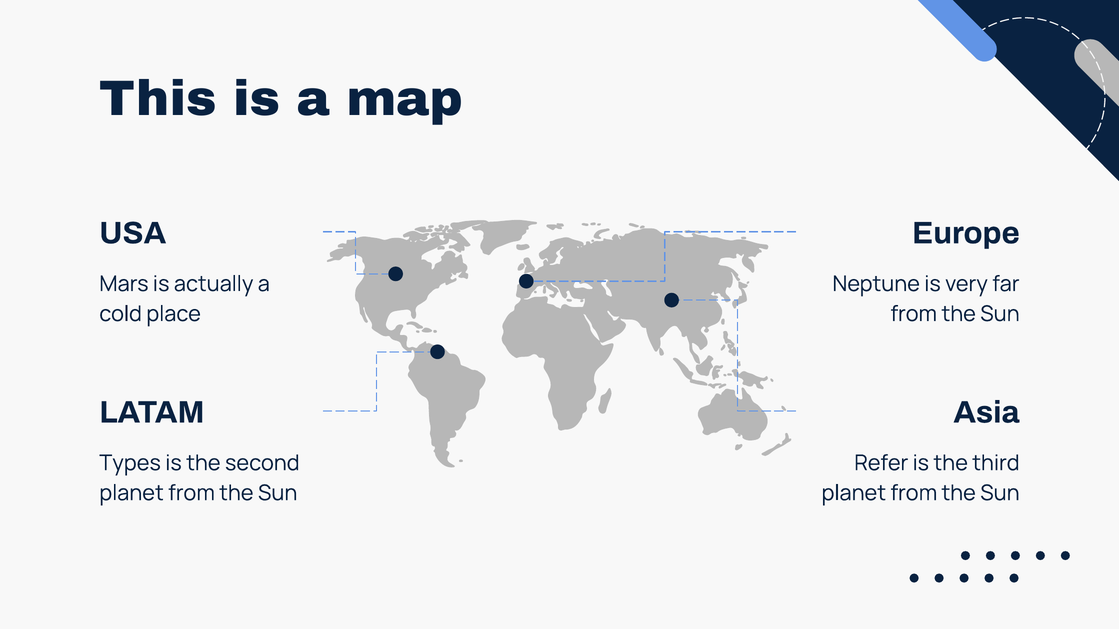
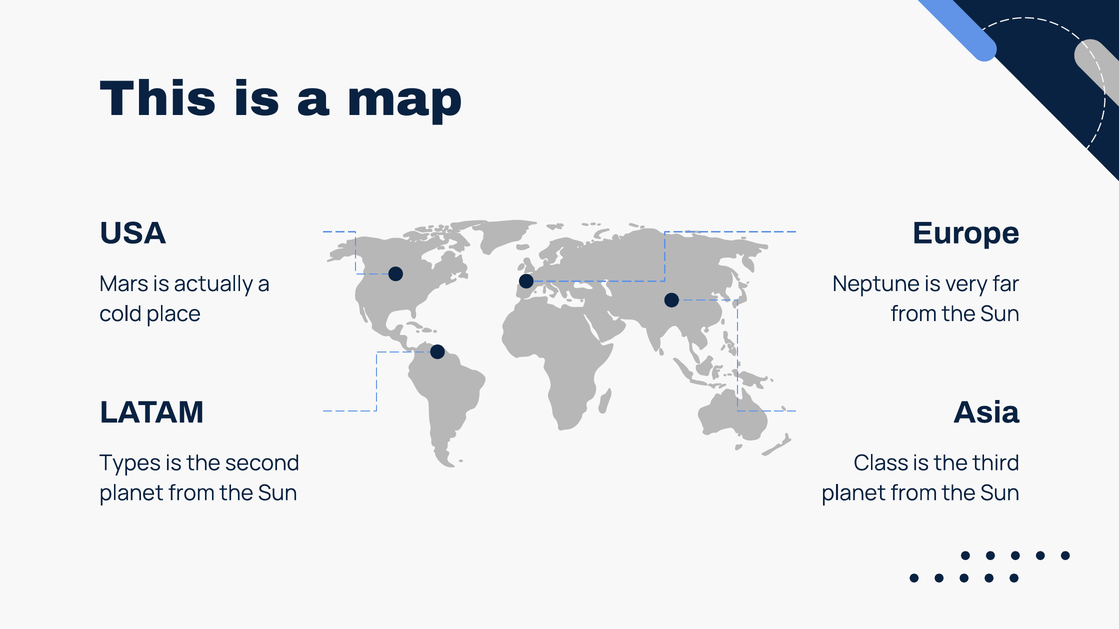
Refer: Refer -> Class
